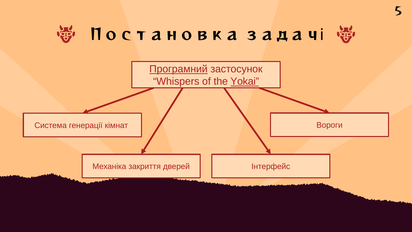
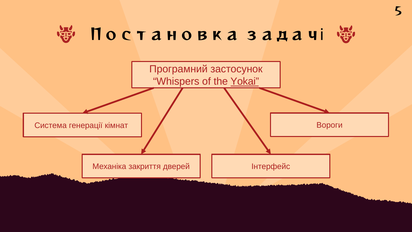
Програмний underline: present -> none
